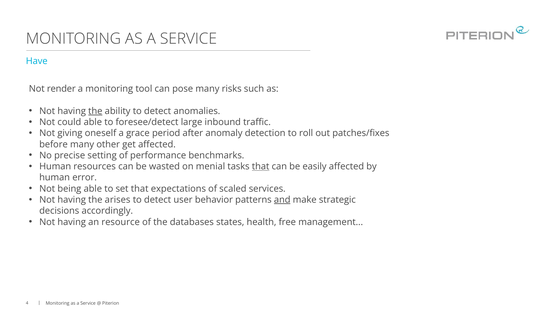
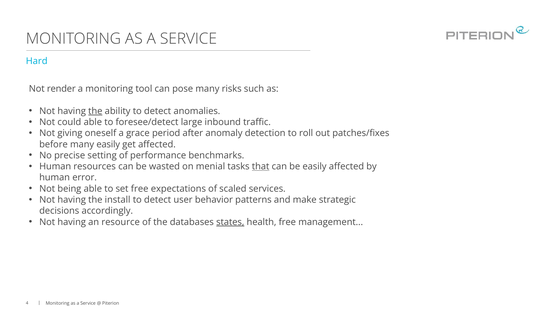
Have: Have -> Hard
many other: other -> easily
set that: that -> free
arises: arises -> install
and underline: present -> none
states underline: none -> present
